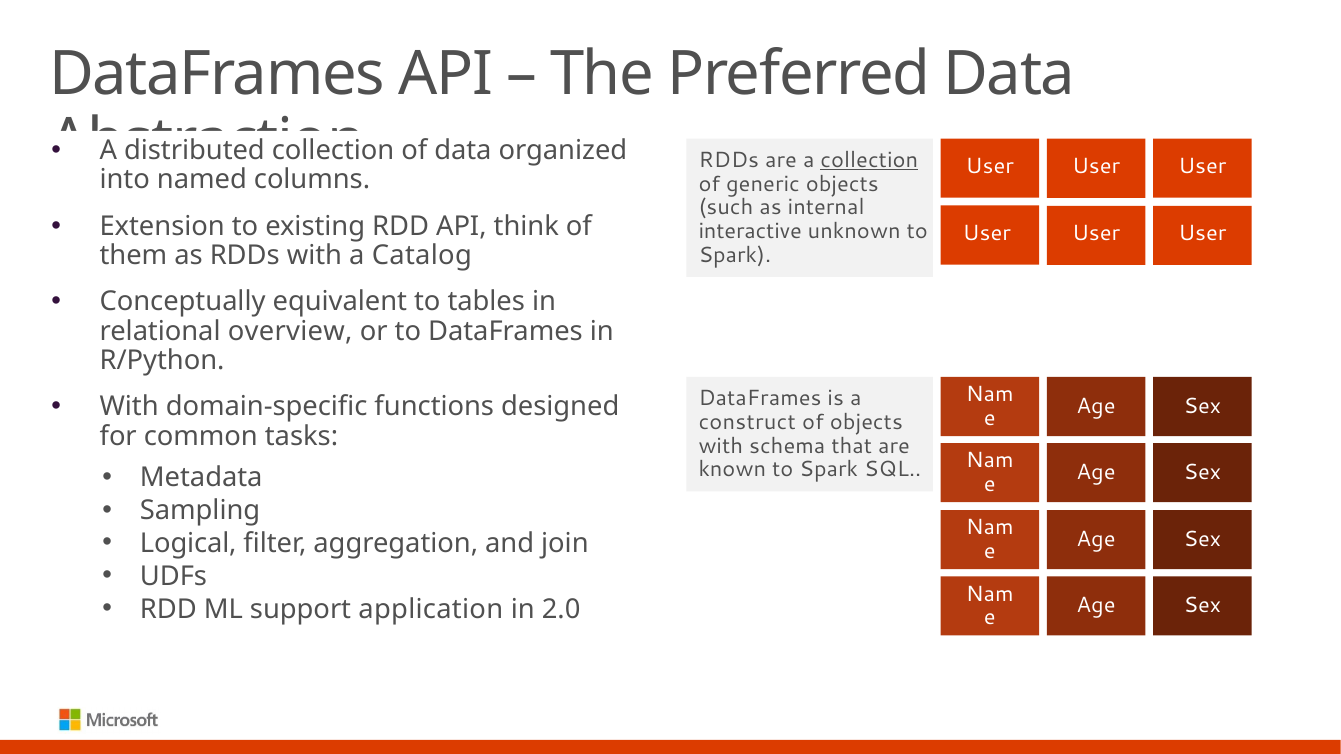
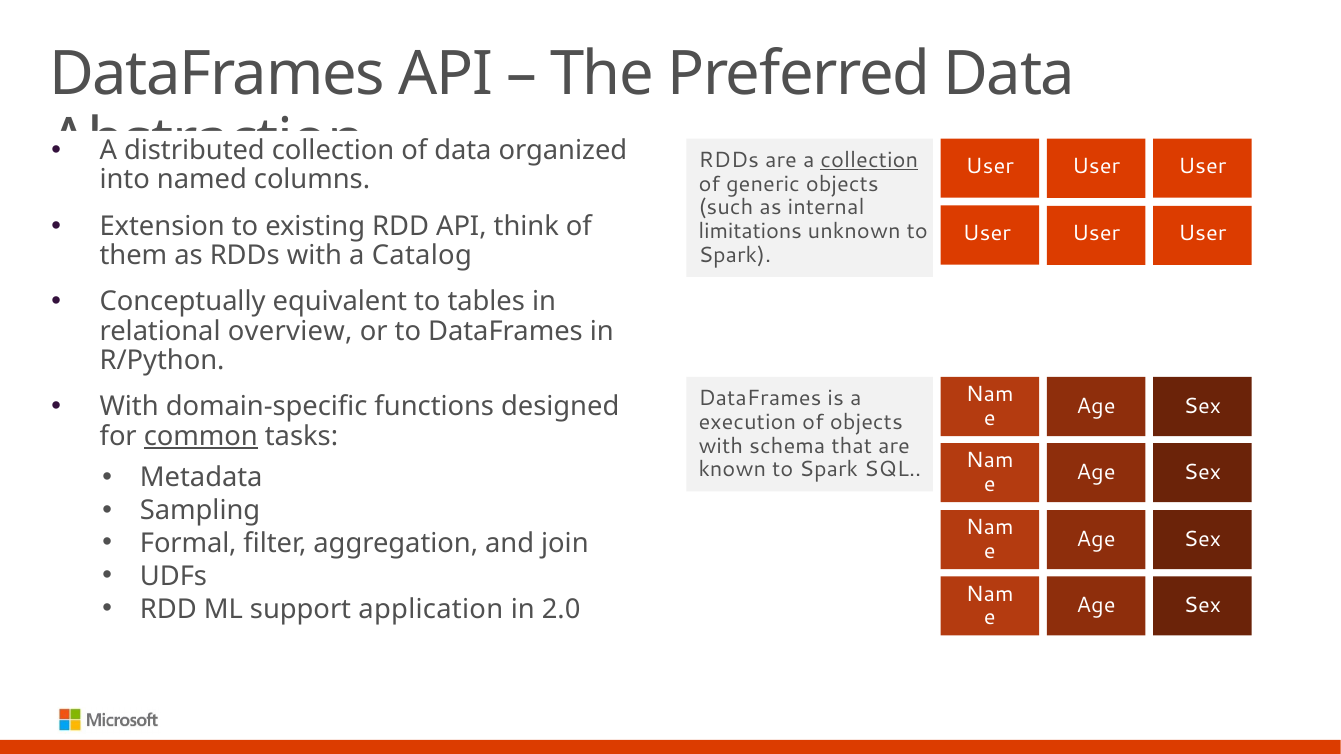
interactive: interactive -> limitations
construct: construct -> execution
common underline: none -> present
Logical: Logical -> Formal
